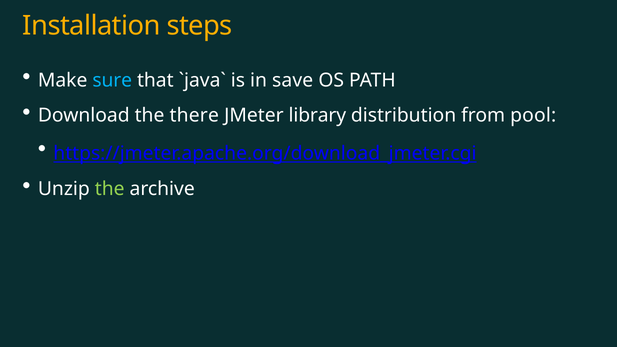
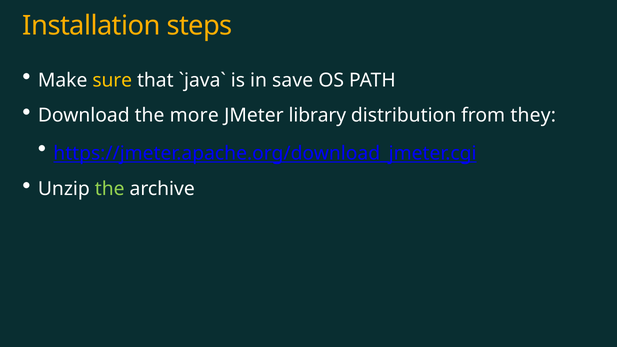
sure colour: light blue -> yellow
there: there -> more
pool: pool -> they
